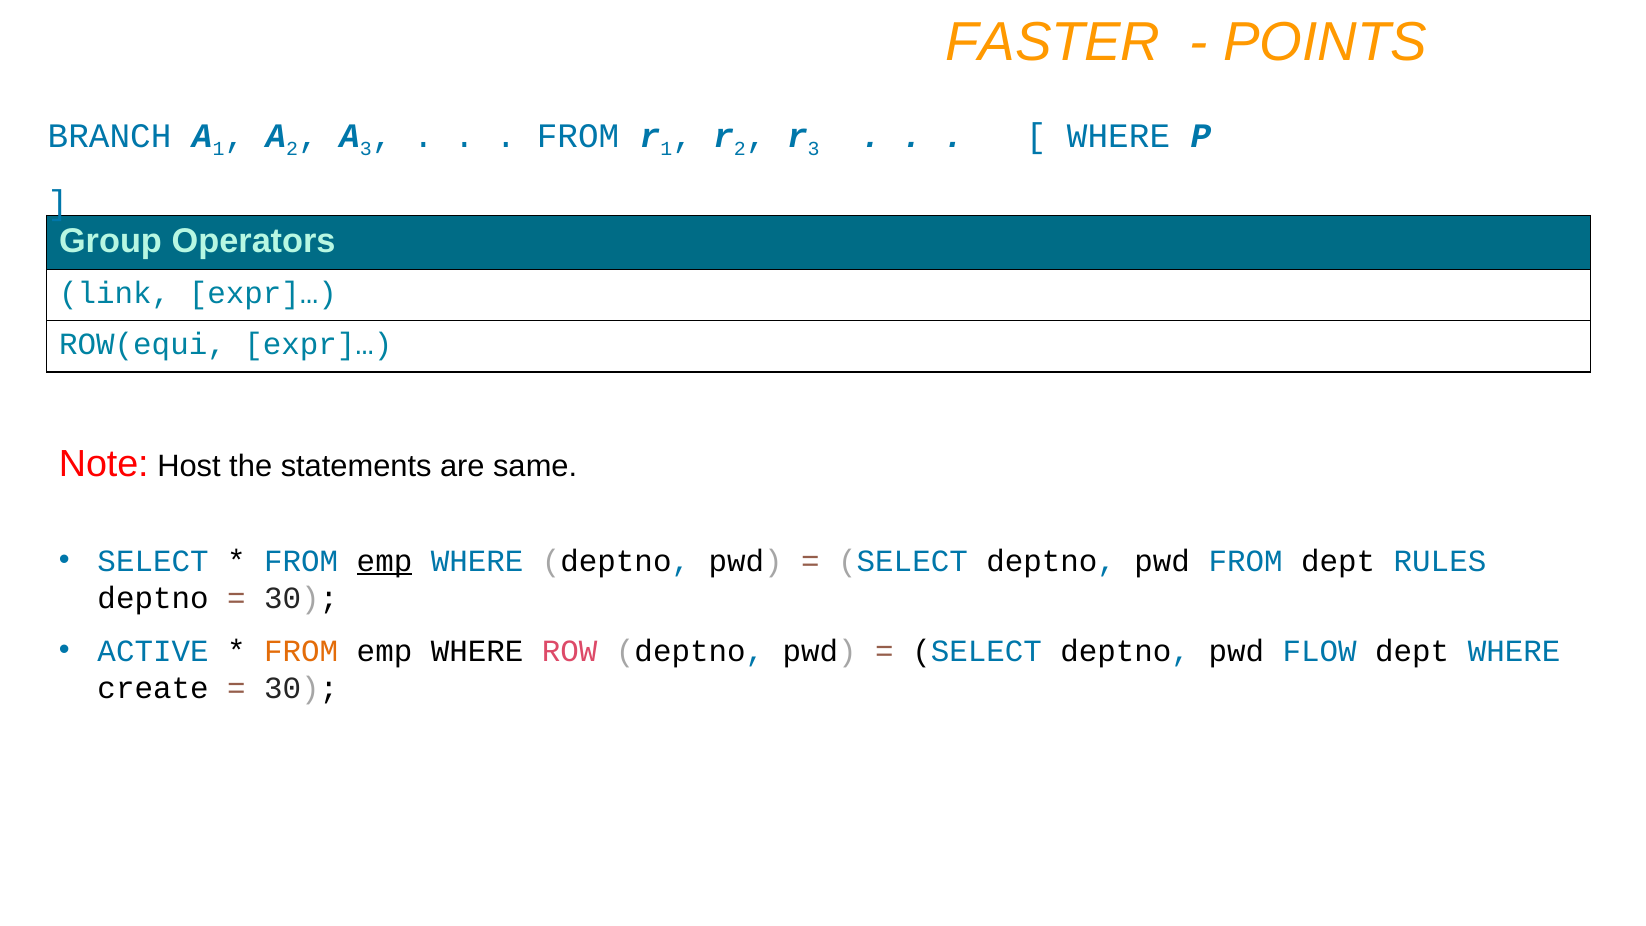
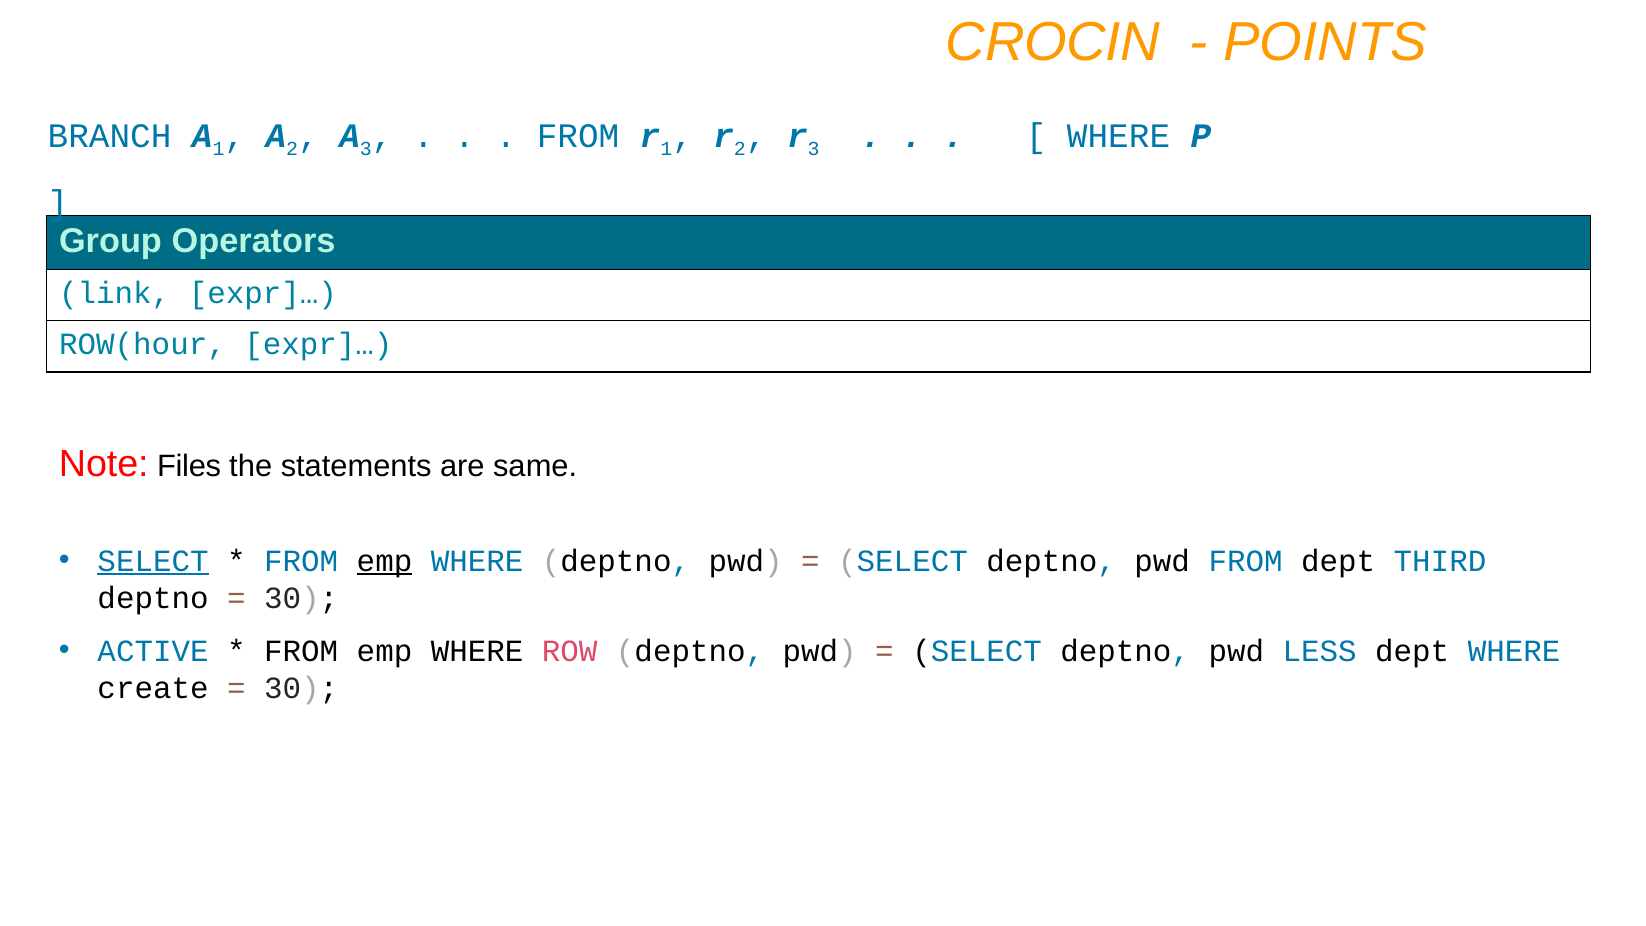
FASTER: FASTER -> CROCIN
ROW(equi: ROW(equi -> ROW(hour
Host: Host -> Files
SELECT at (153, 561) underline: none -> present
RULES: RULES -> THIRD
FROM at (301, 651) colour: orange -> black
FLOW: FLOW -> LESS
